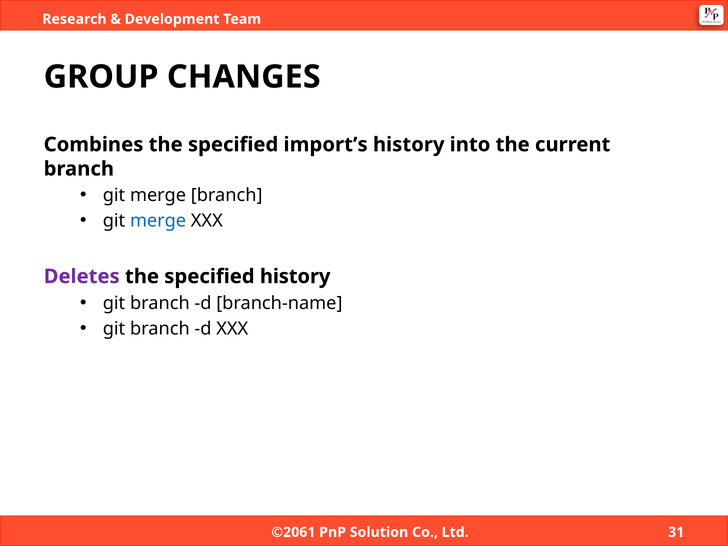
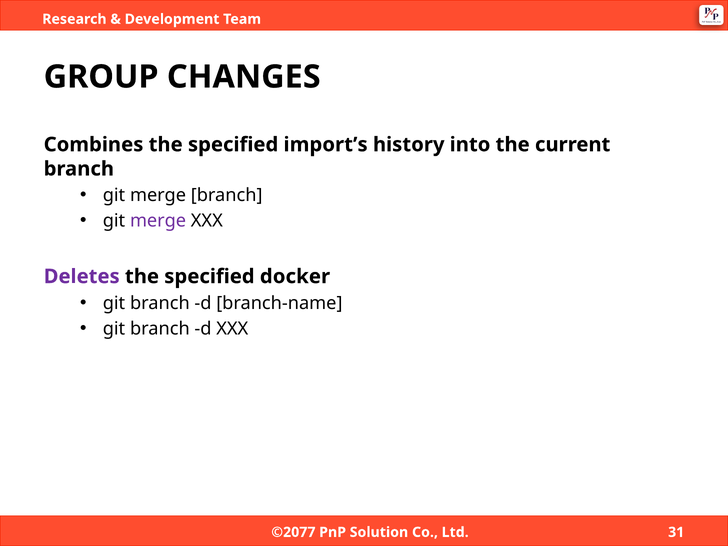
merge at (158, 221) colour: blue -> purple
specified history: history -> docker
©2061: ©2061 -> ©2077
